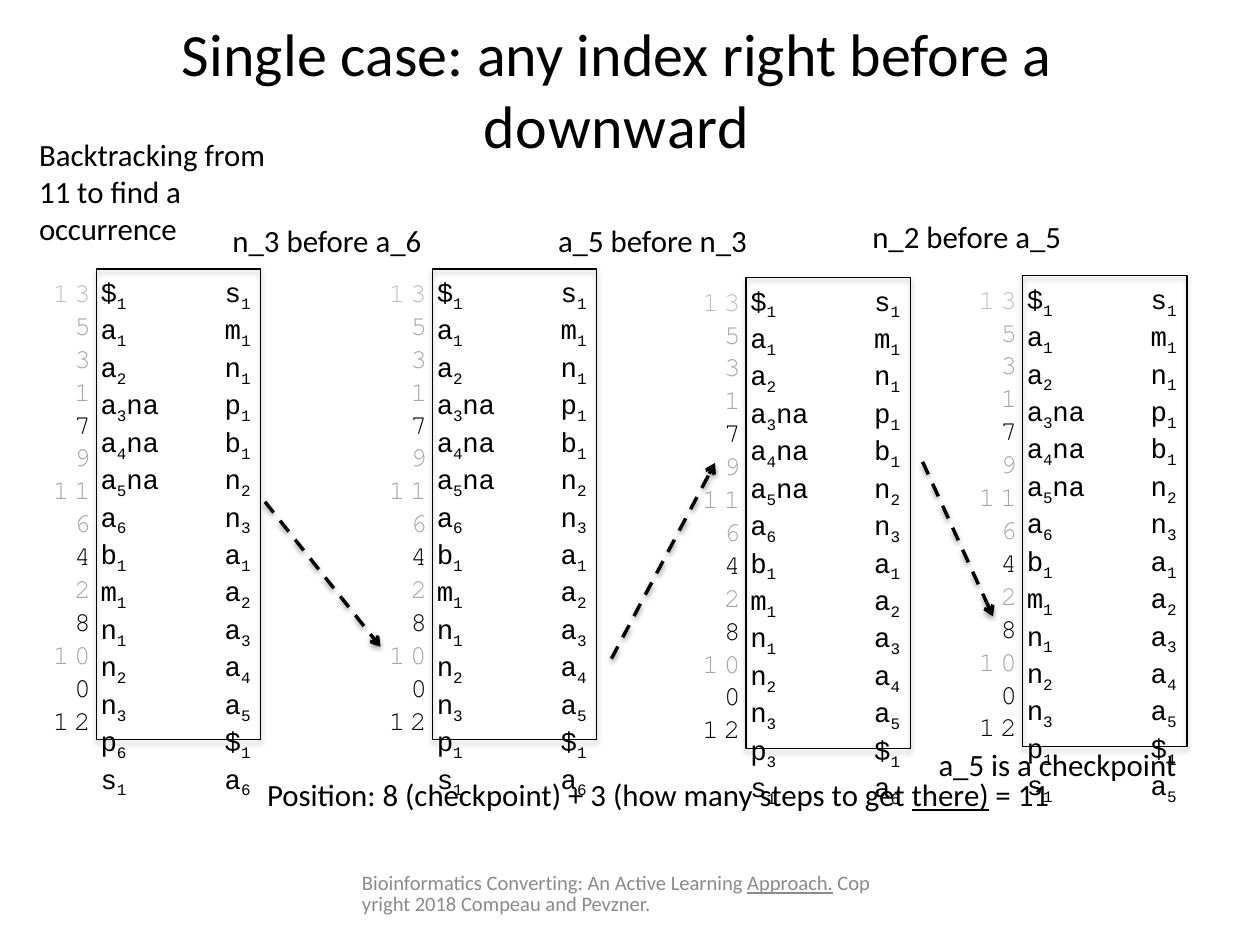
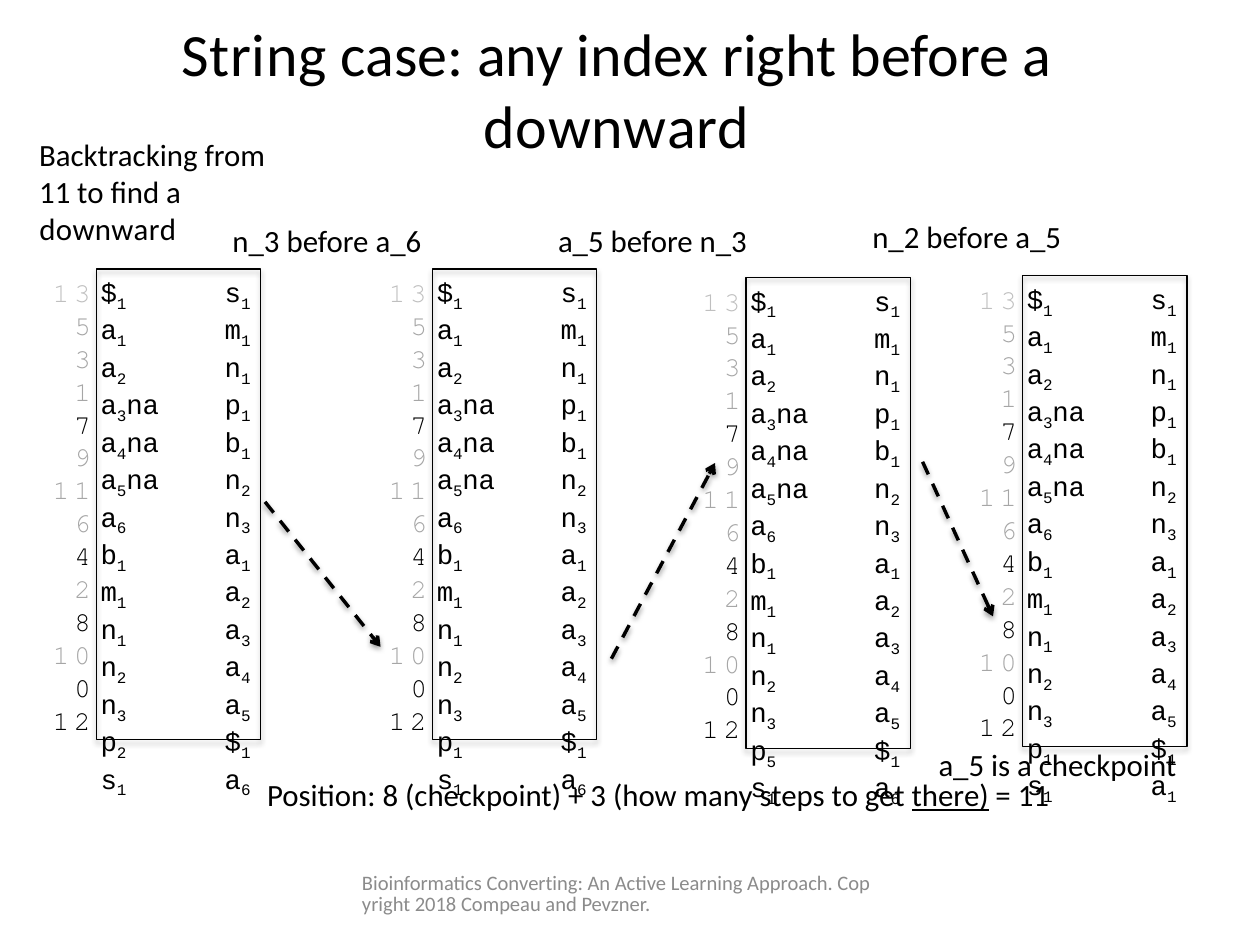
Single: Single -> String
occurrence at (108, 230): occurrence -> downward
6 at (122, 753): 6 -> 2
3 at (771, 761): 3 -> 5
5 at (1172, 797): 5 -> 1
Approach underline: present -> none
